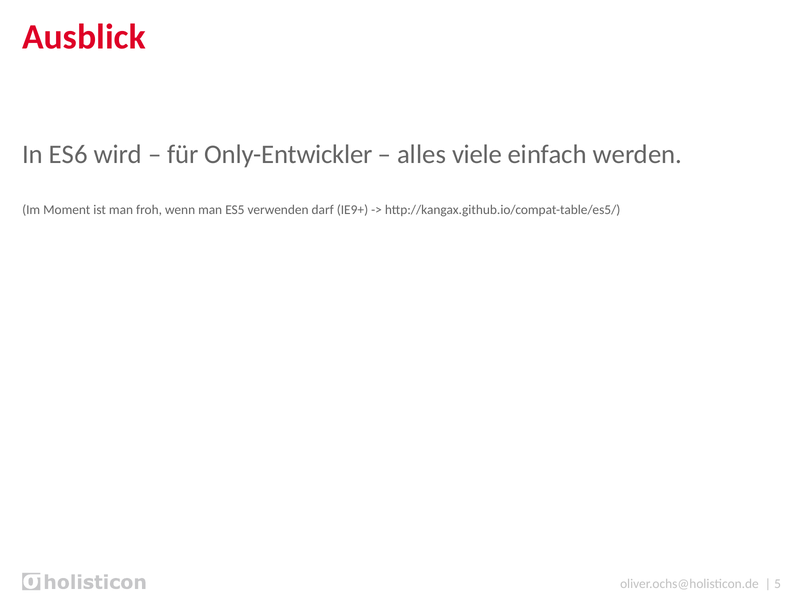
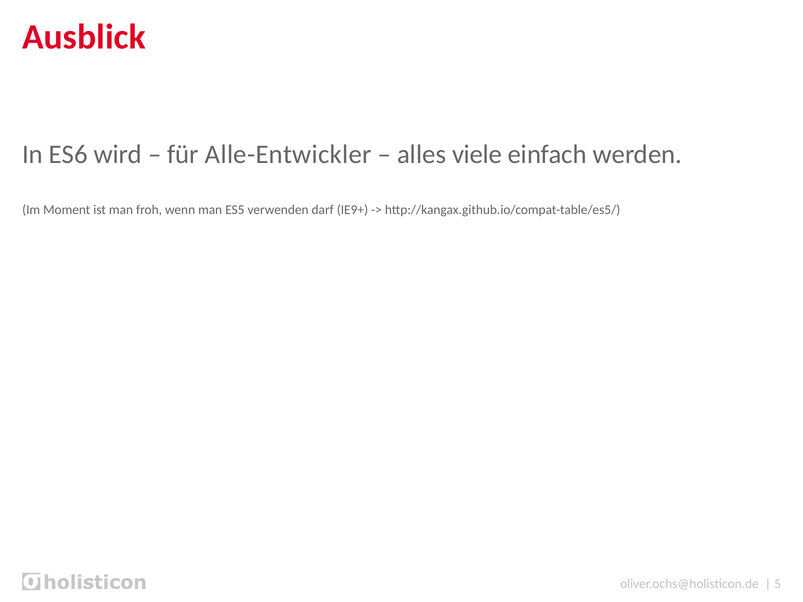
Only-Entwickler: Only-Entwickler -> Alle-Entwickler
